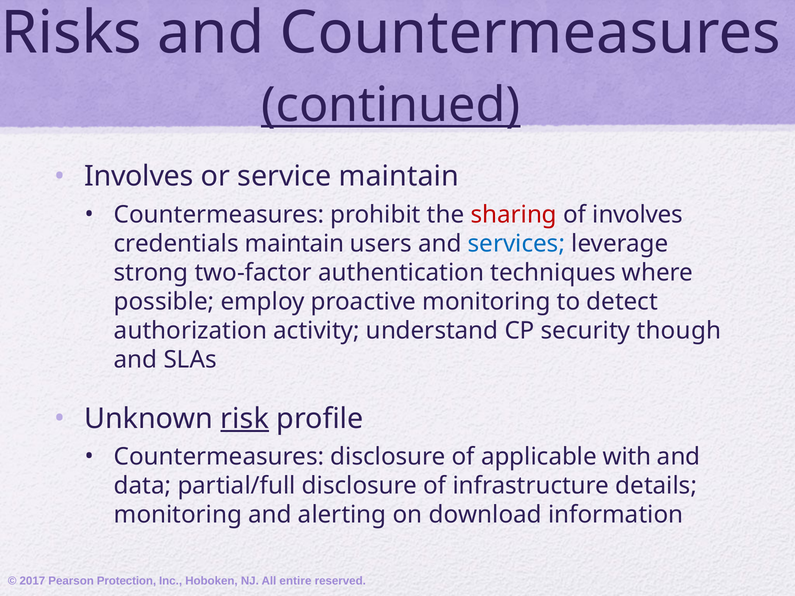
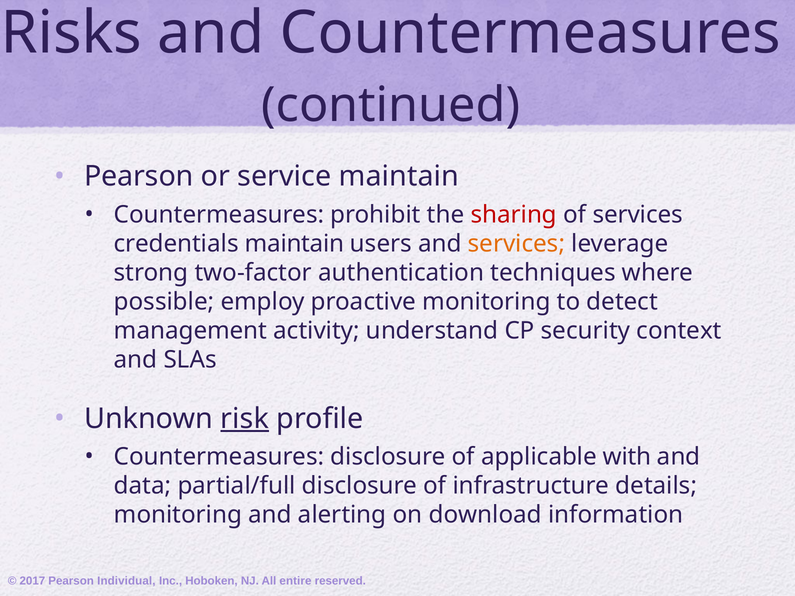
continued underline: present -> none
Involves at (139, 176): Involves -> Pearson
of involves: involves -> services
services at (516, 244) colour: blue -> orange
authorization: authorization -> management
though: though -> context
Protection: Protection -> Individual
